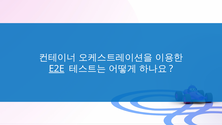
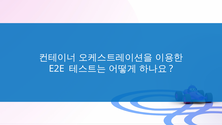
E2E underline: present -> none
